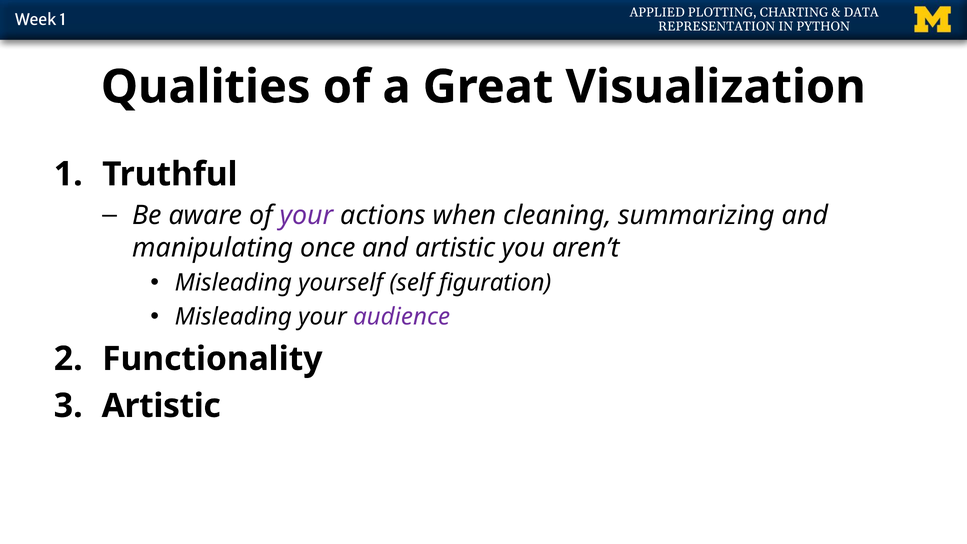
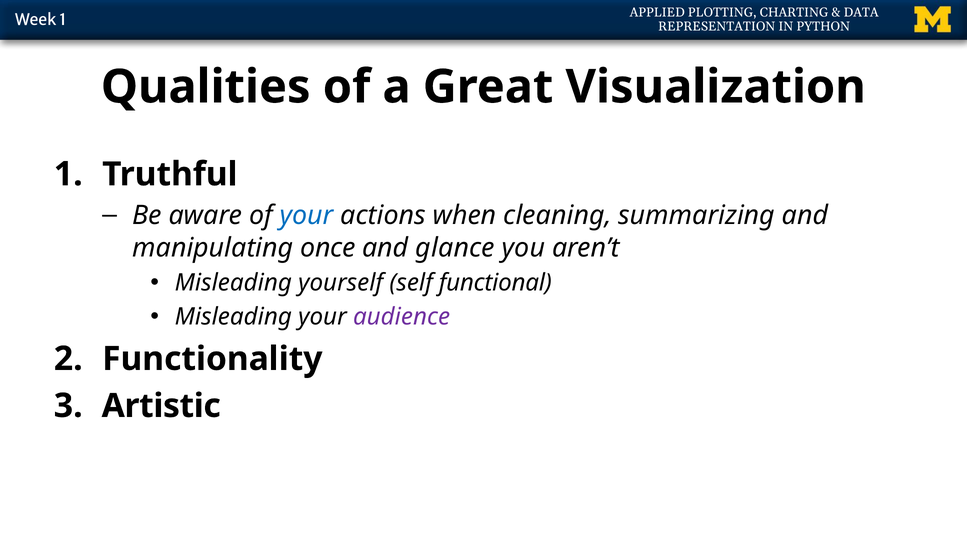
your at (307, 215) colour: purple -> blue
and artistic: artistic -> glance
figuration: figuration -> functional
